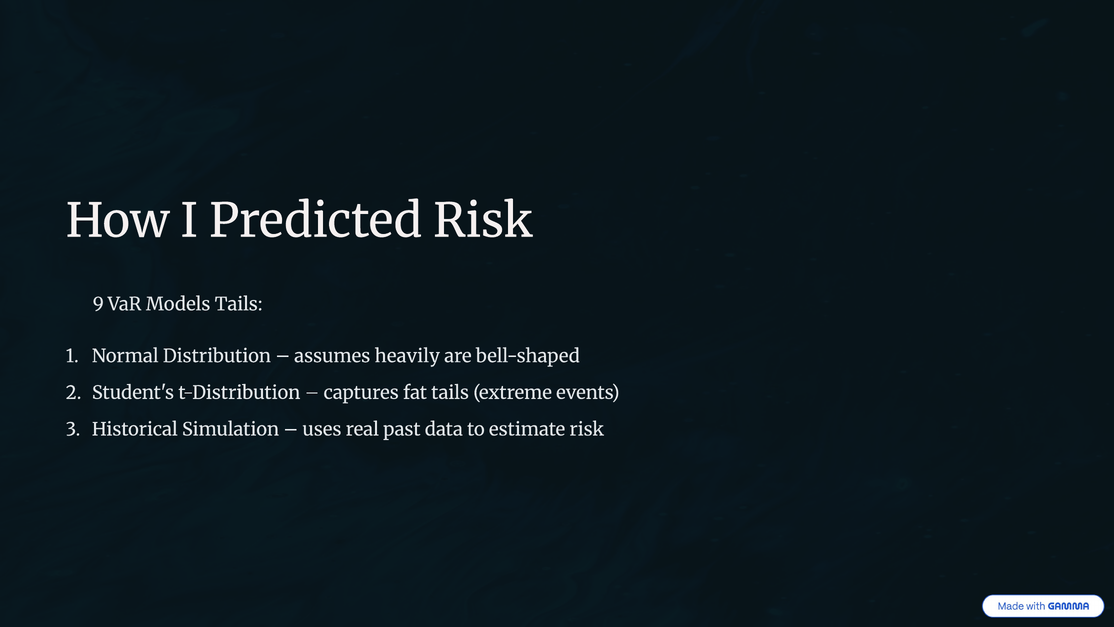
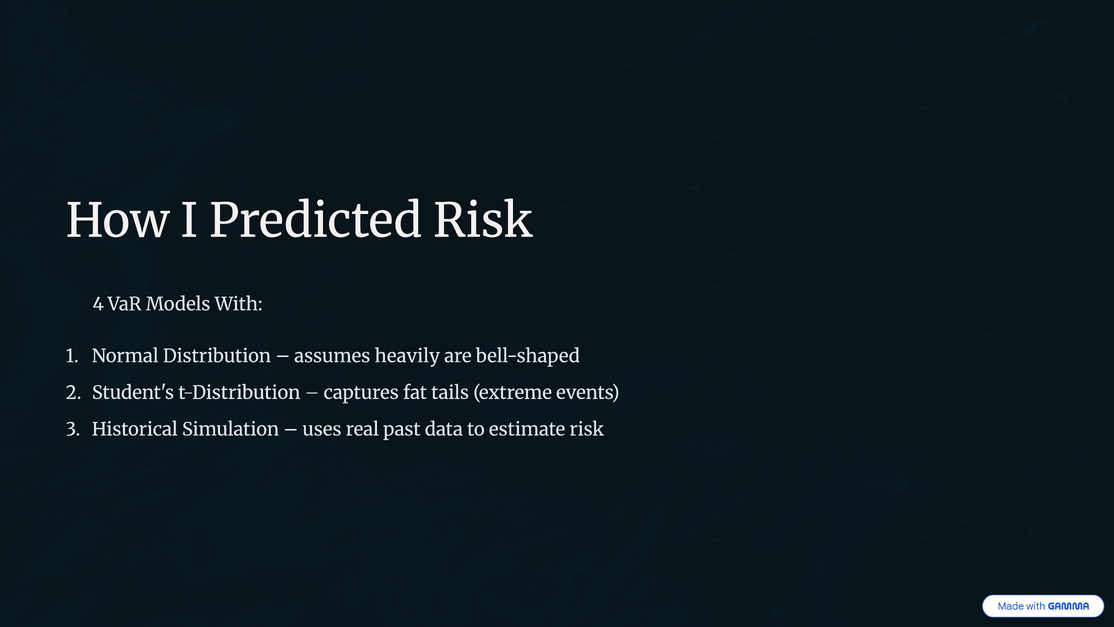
9: 9 -> 4
Models Tails: Tails -> With
